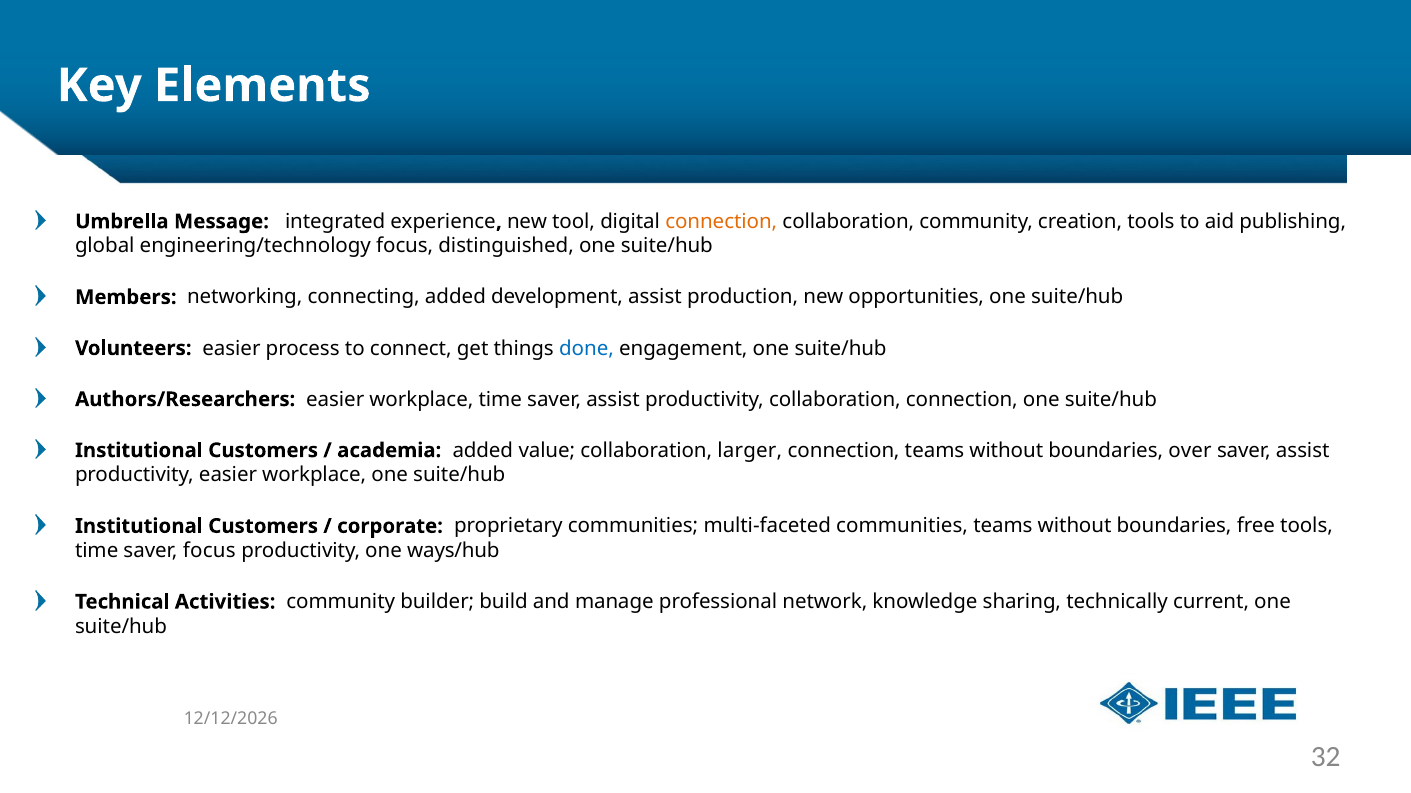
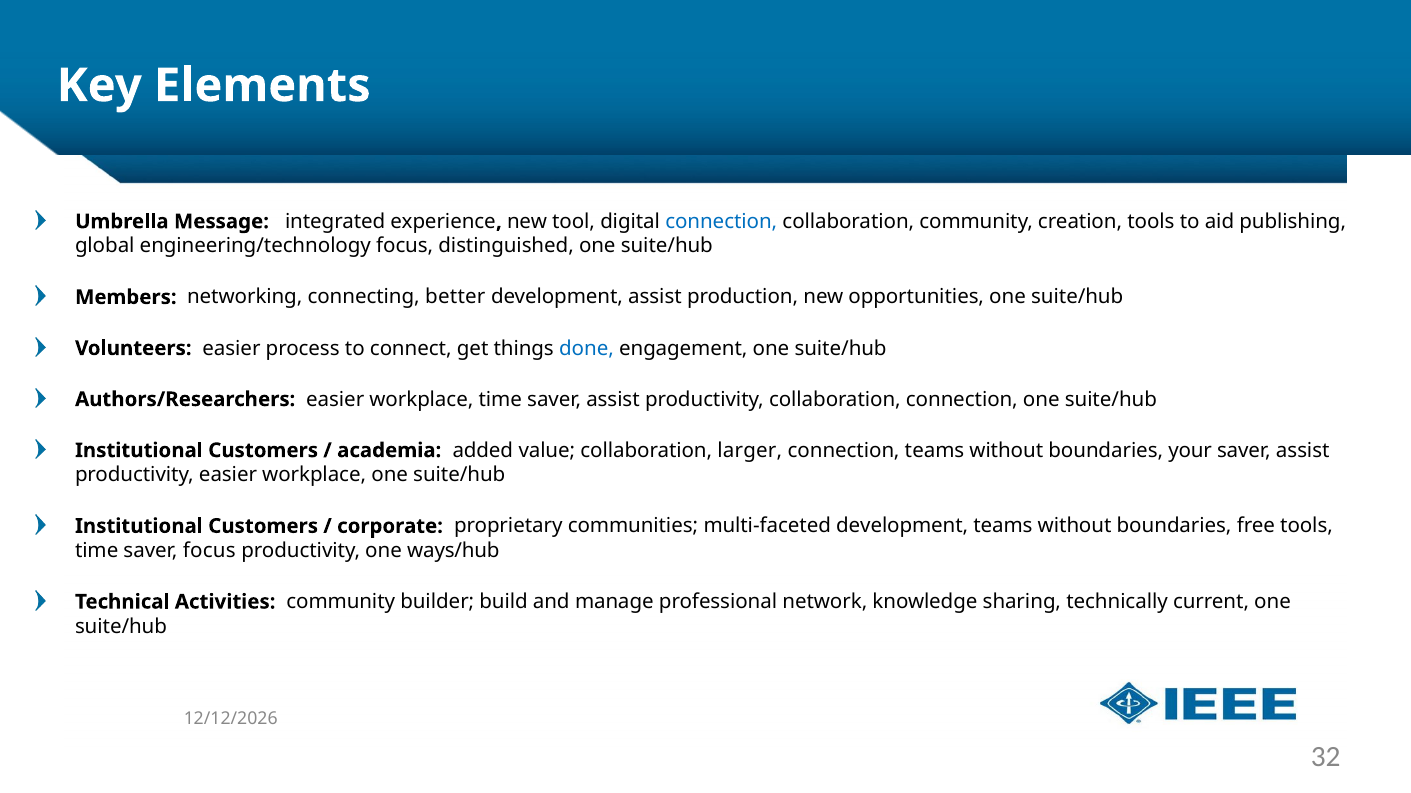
connection at (721, 222) colour: orange -> blue
connecting added: added -> better
over: over -> your
multi-faceted communities: communities -> development
